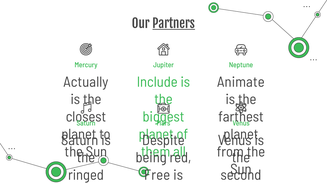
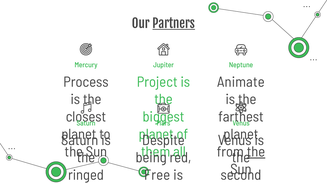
Actually at (86, 82): Actually -> Process
Include: Include -> Project
the at (256, 152) underline: none -> present
